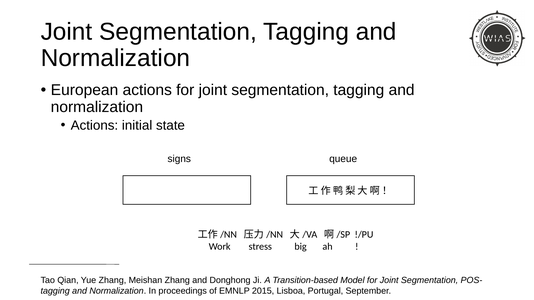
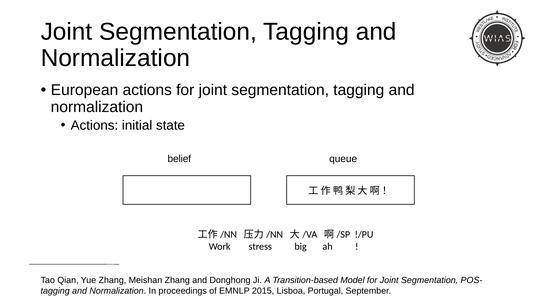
signs: signs -> belief
